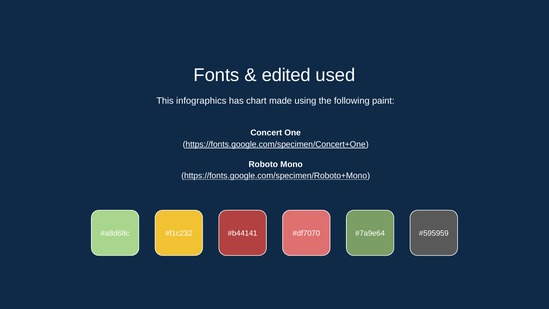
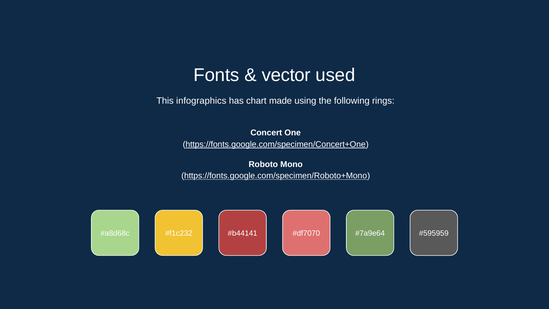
edited: edited -> vector
paint: paint -> rings
